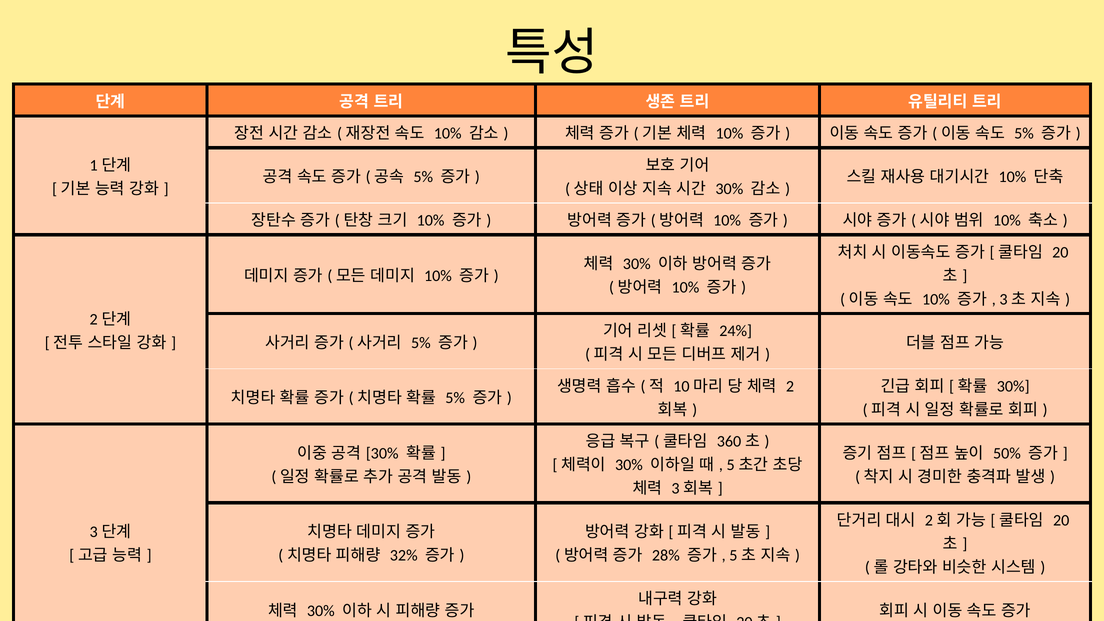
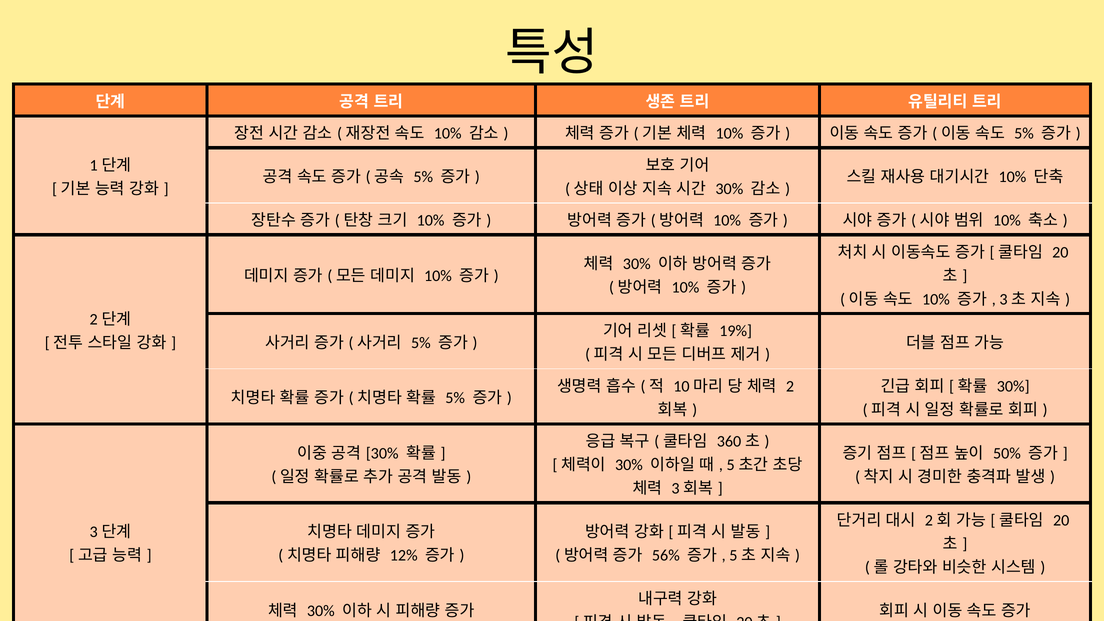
24%: 24% -> 19%
32%: 32% -> 12%
28%: 28% -> 56%
